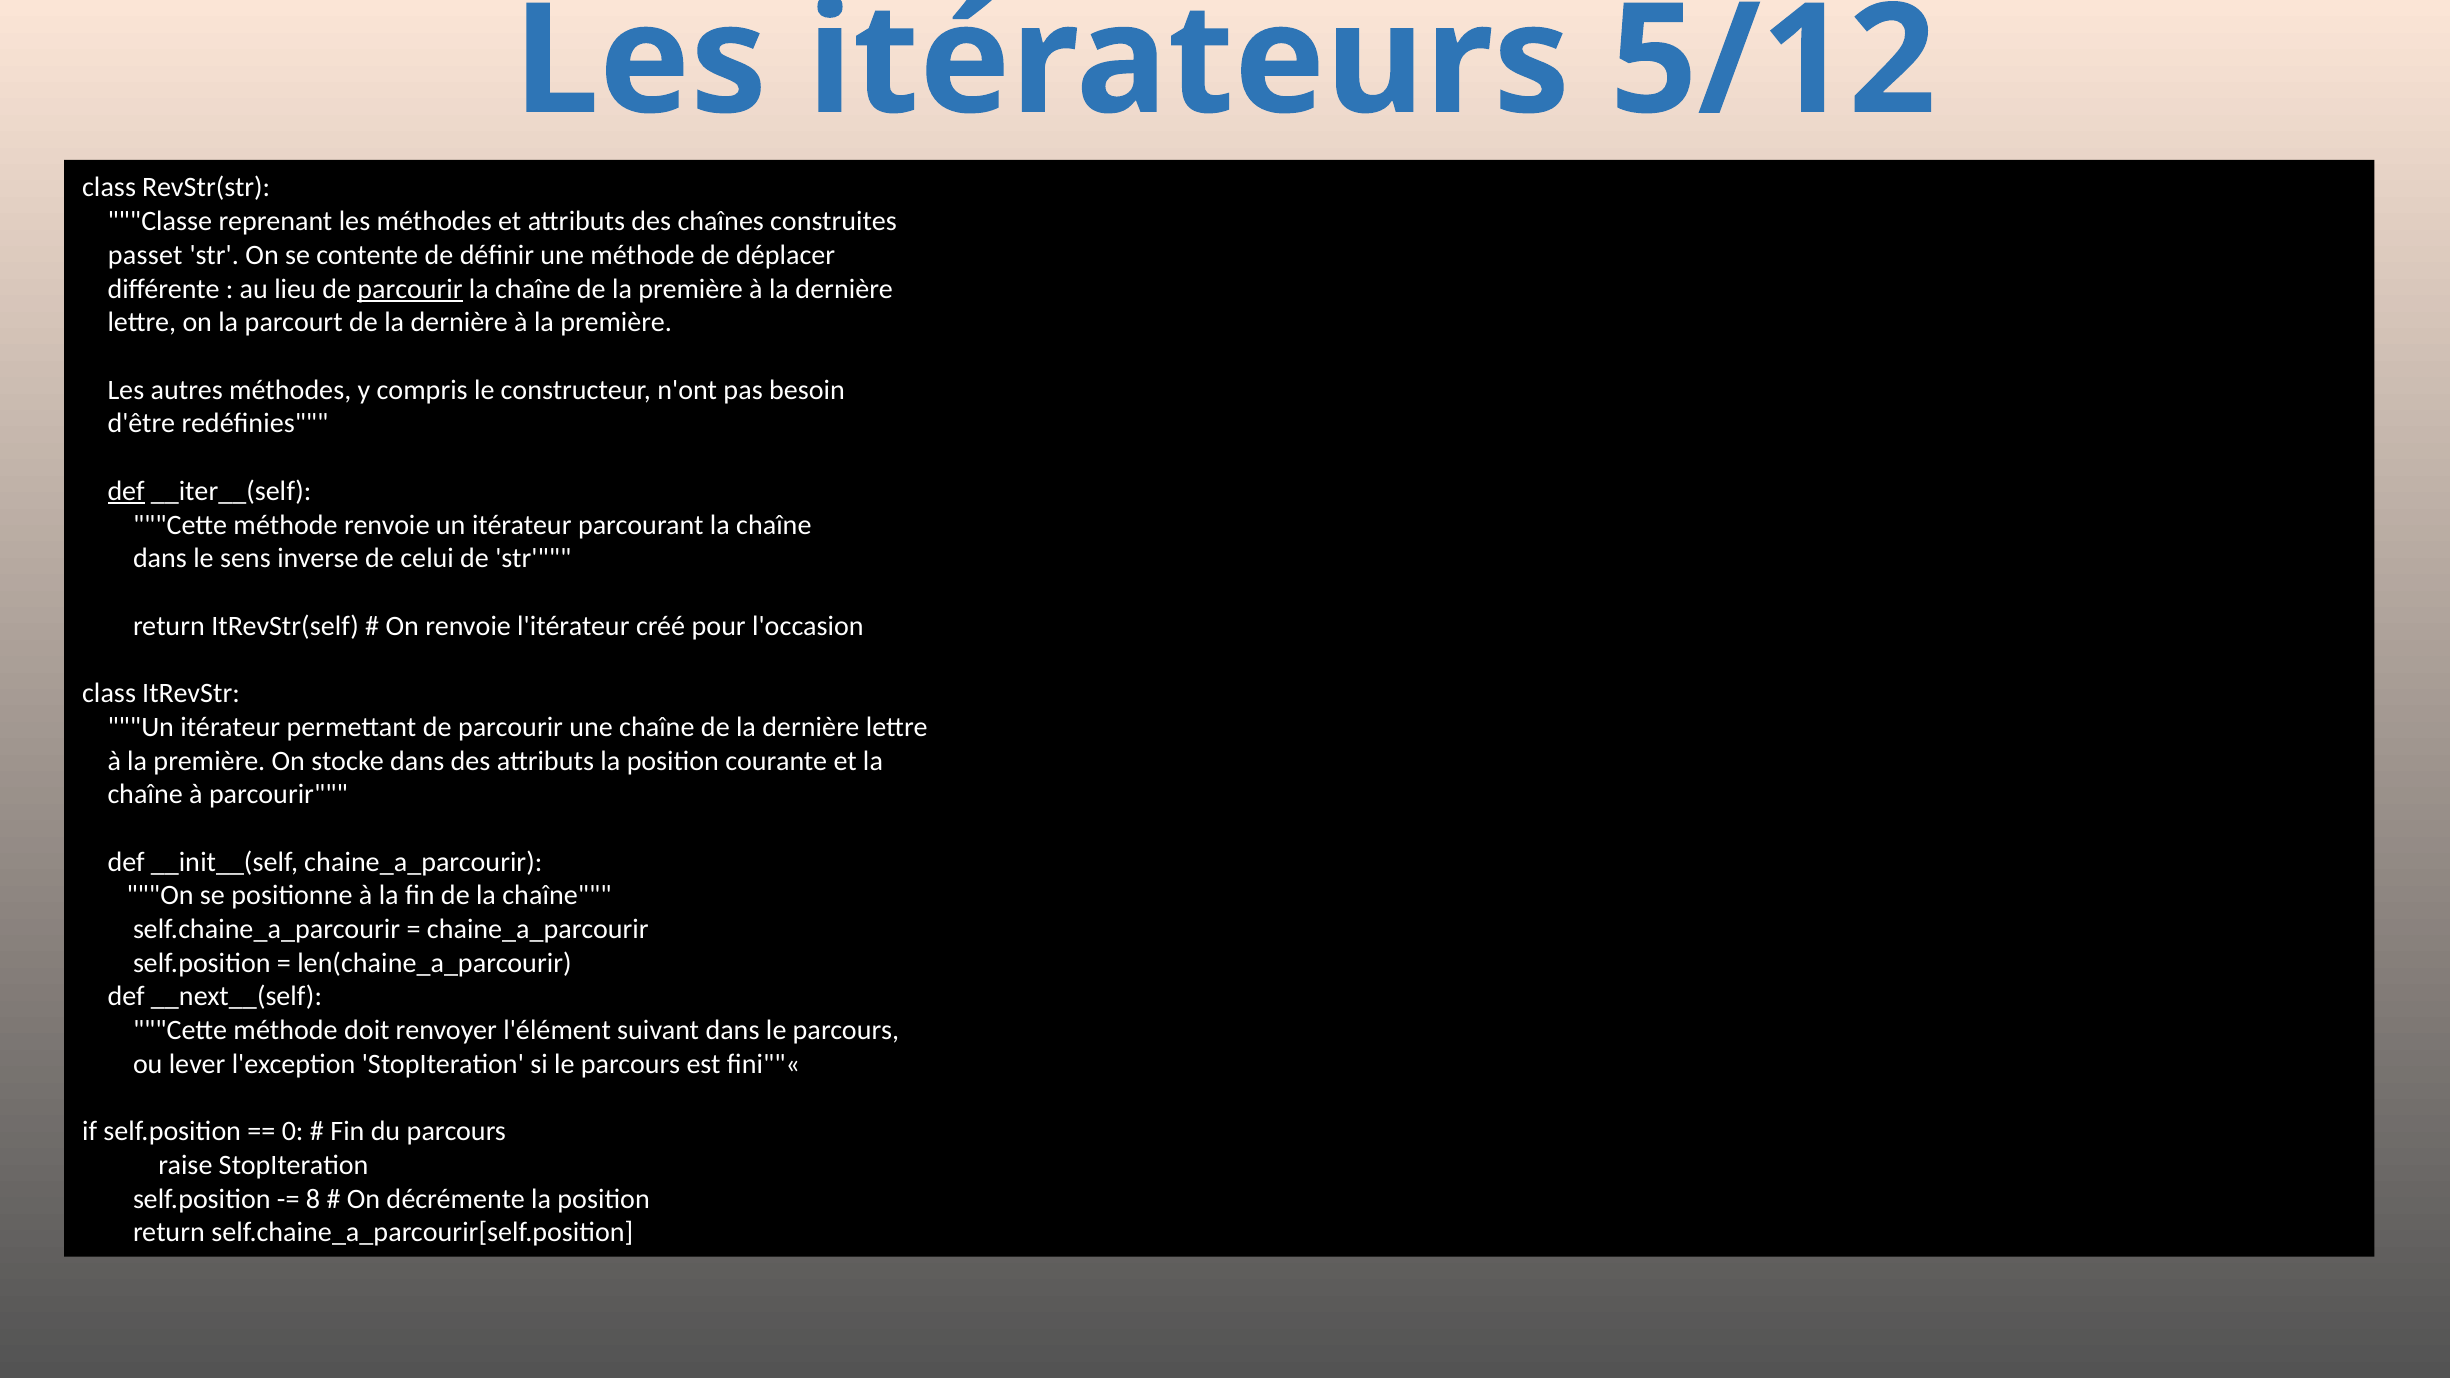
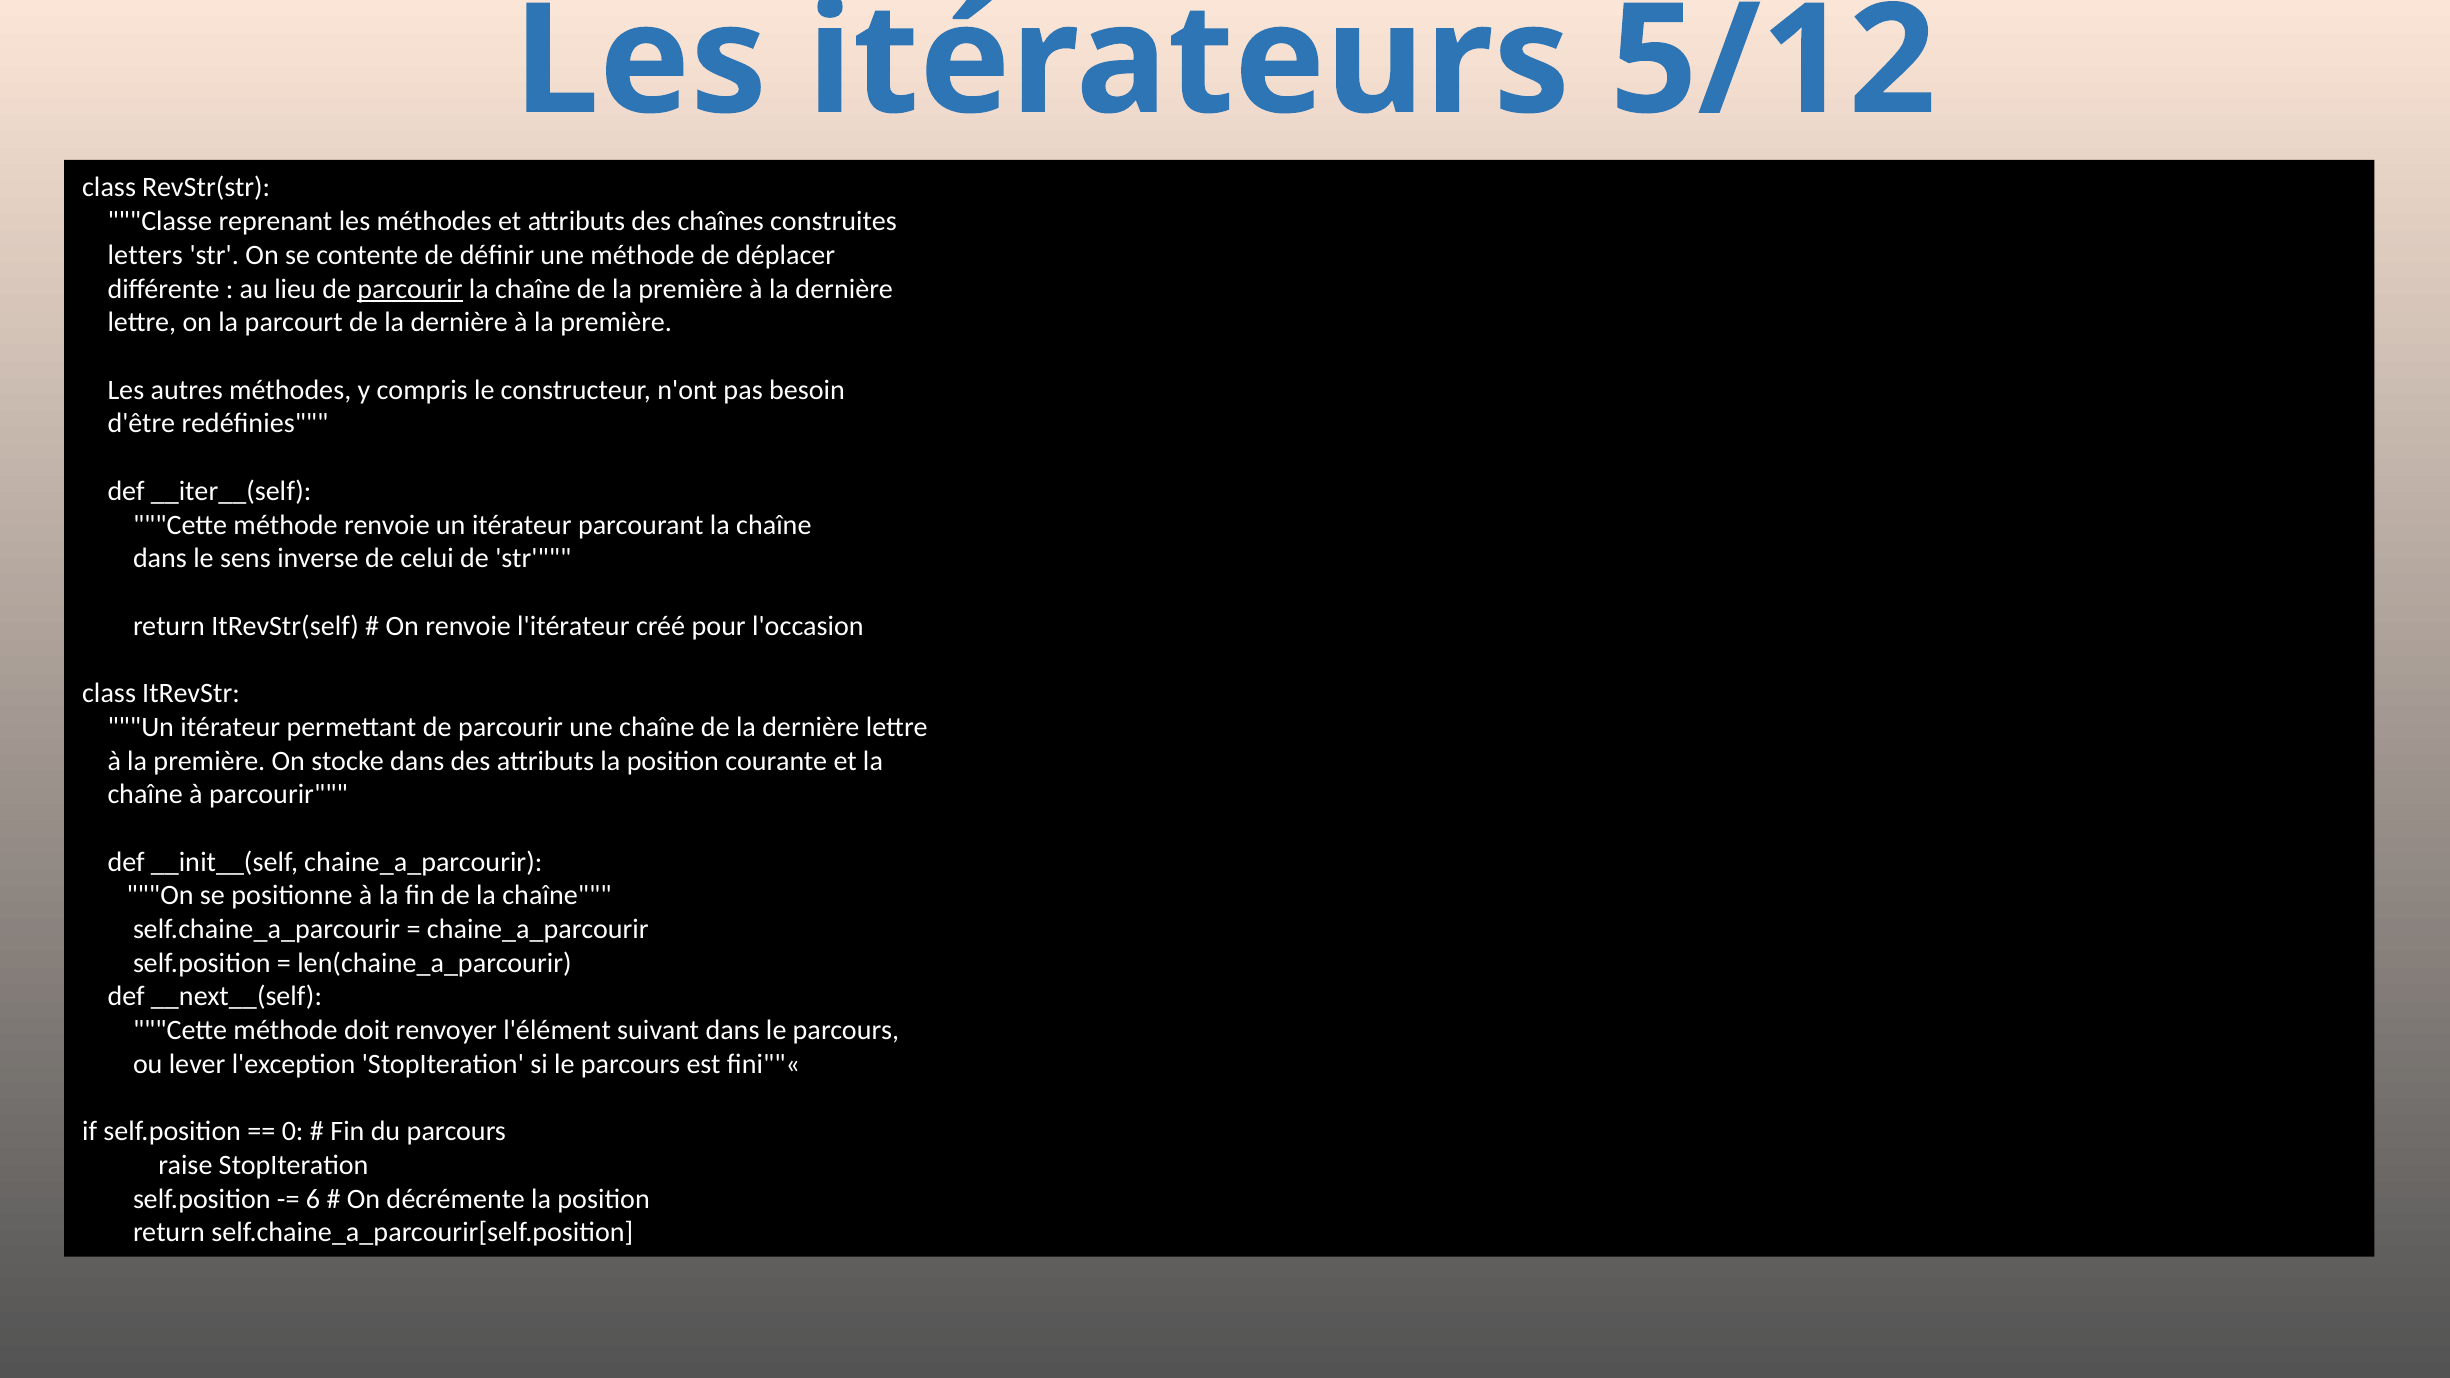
passet: passet -> letters
def at (126, 491) underline: present -> none
8: 8 -> 6
